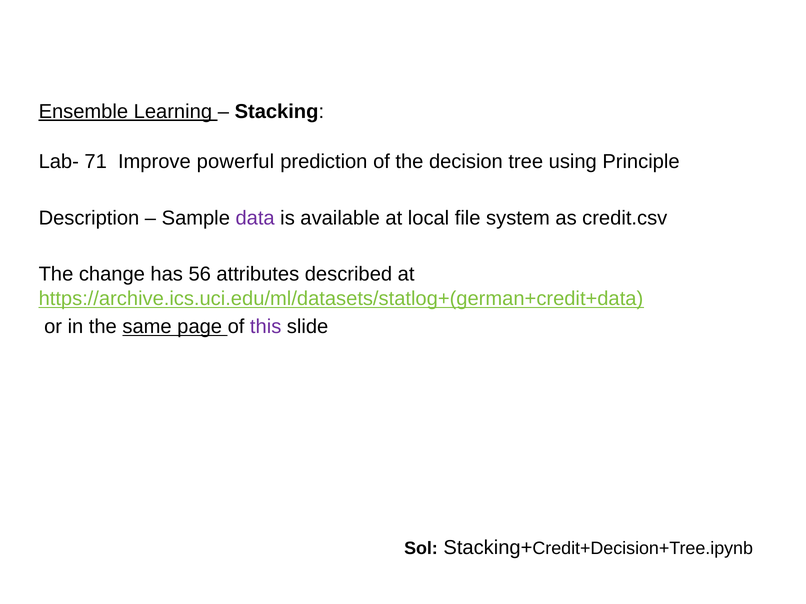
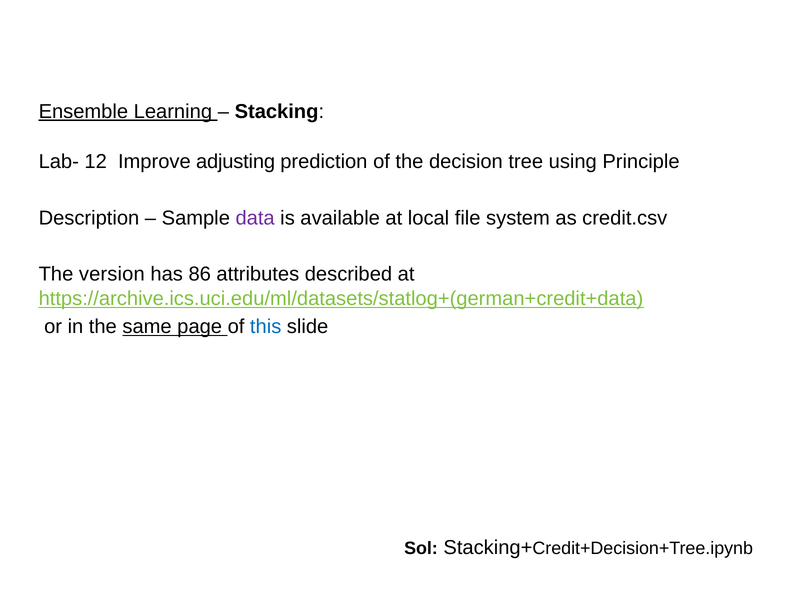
71: 71 -> 12
powerful: powerful -> adjusting
change: change -> version
56: 56 -> 86
this colour: purple -> blue
